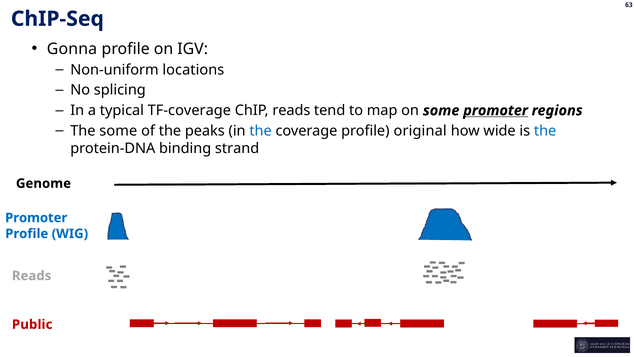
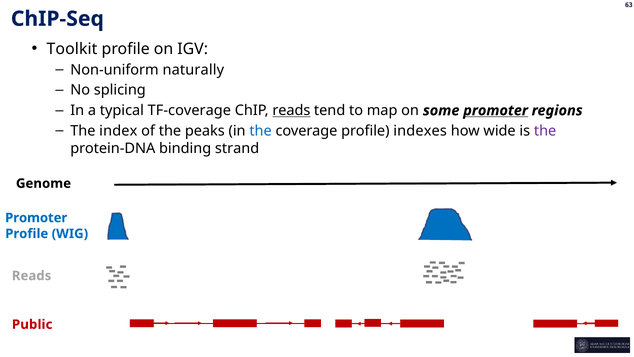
Gonna: Gonna -> Toolkit
locations: locations -> naturally
reads at (291, 110) underline: none -> present
The some: some -> index
original: original -> indexes
the at (545, 131) colour: blue -> purple
